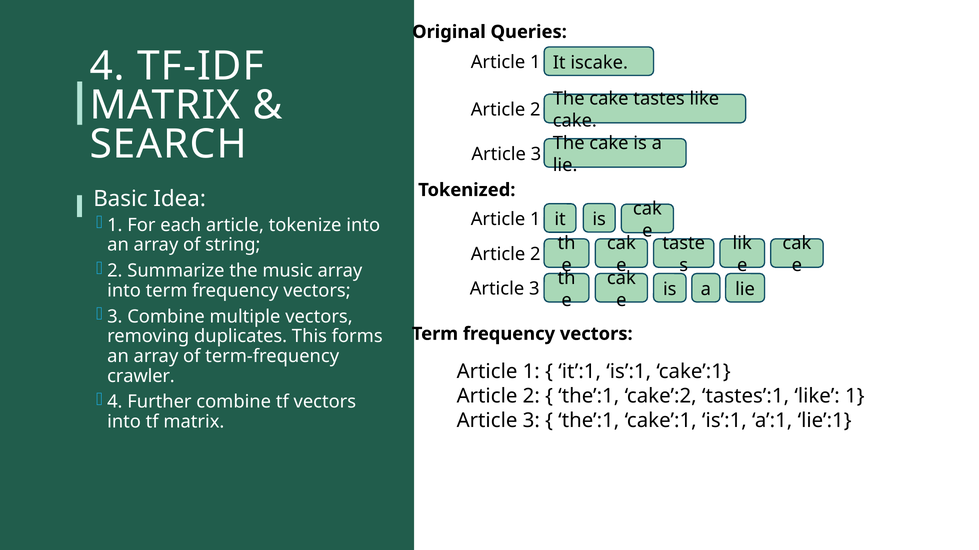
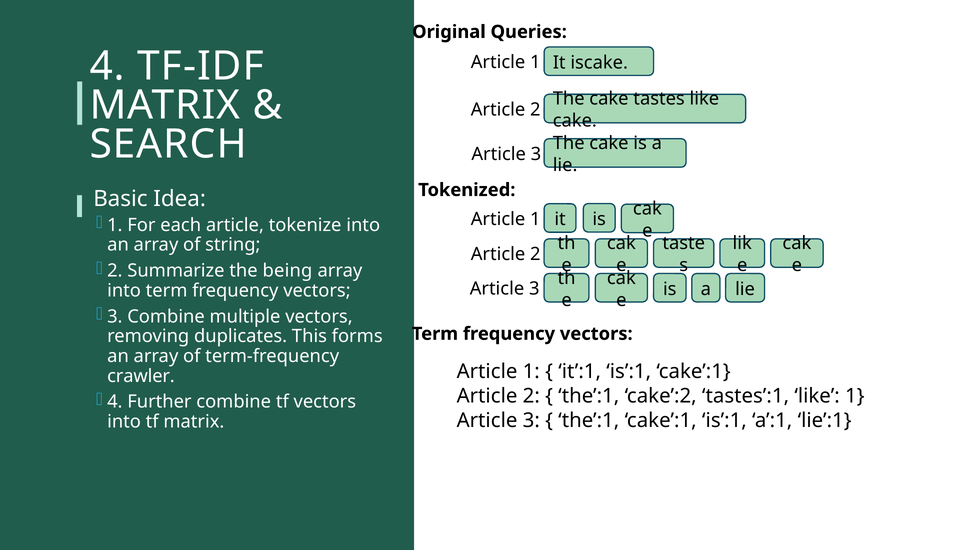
music: music -> being
